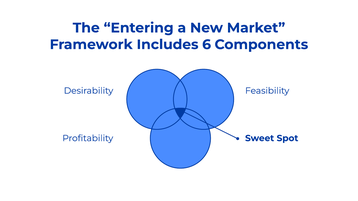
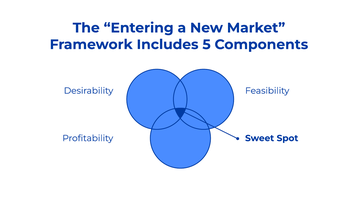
6: 6 -> 5
